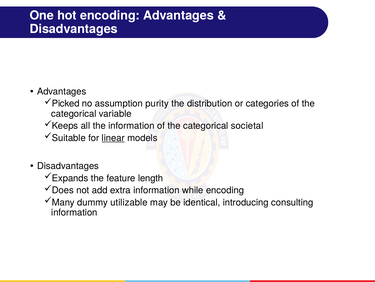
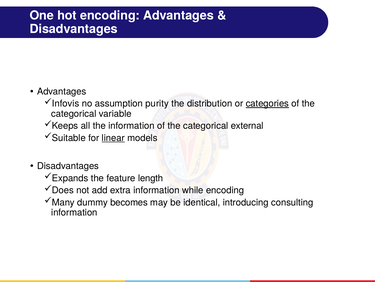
Picked: Picked -> Infovis
categories underline: none -> present
societal: societal -> external
utilizable: utilizable -> becomes
